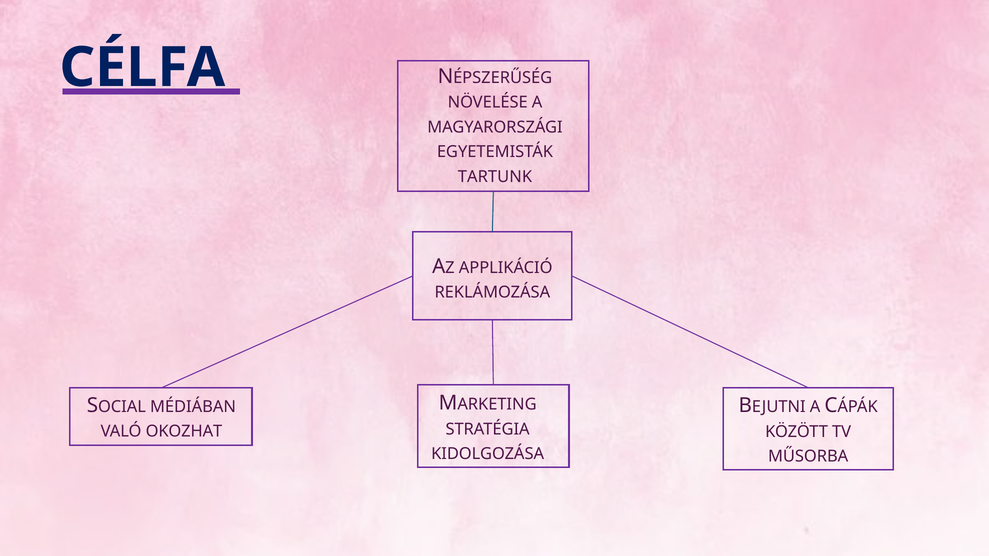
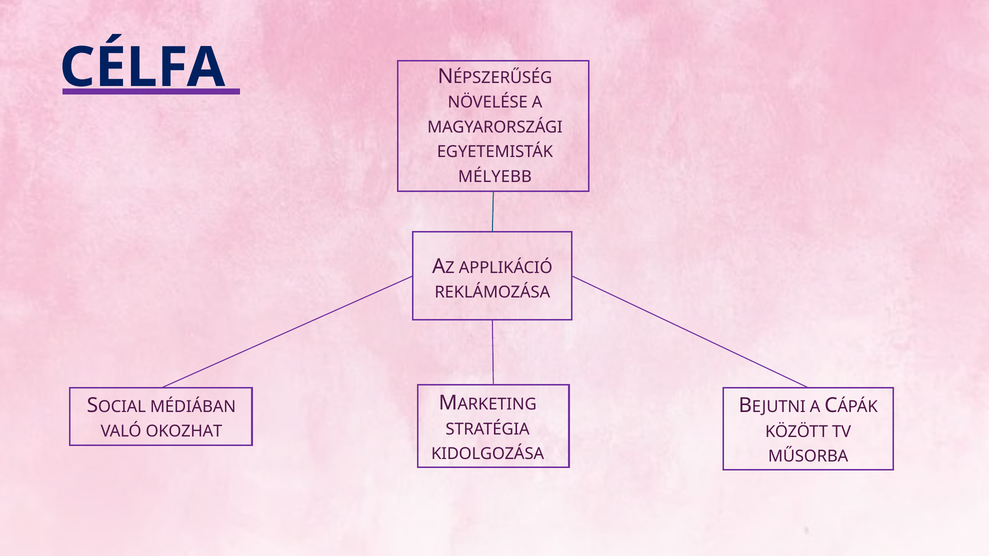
TARTUNK: TARTUNK -> MÉLYEBB
